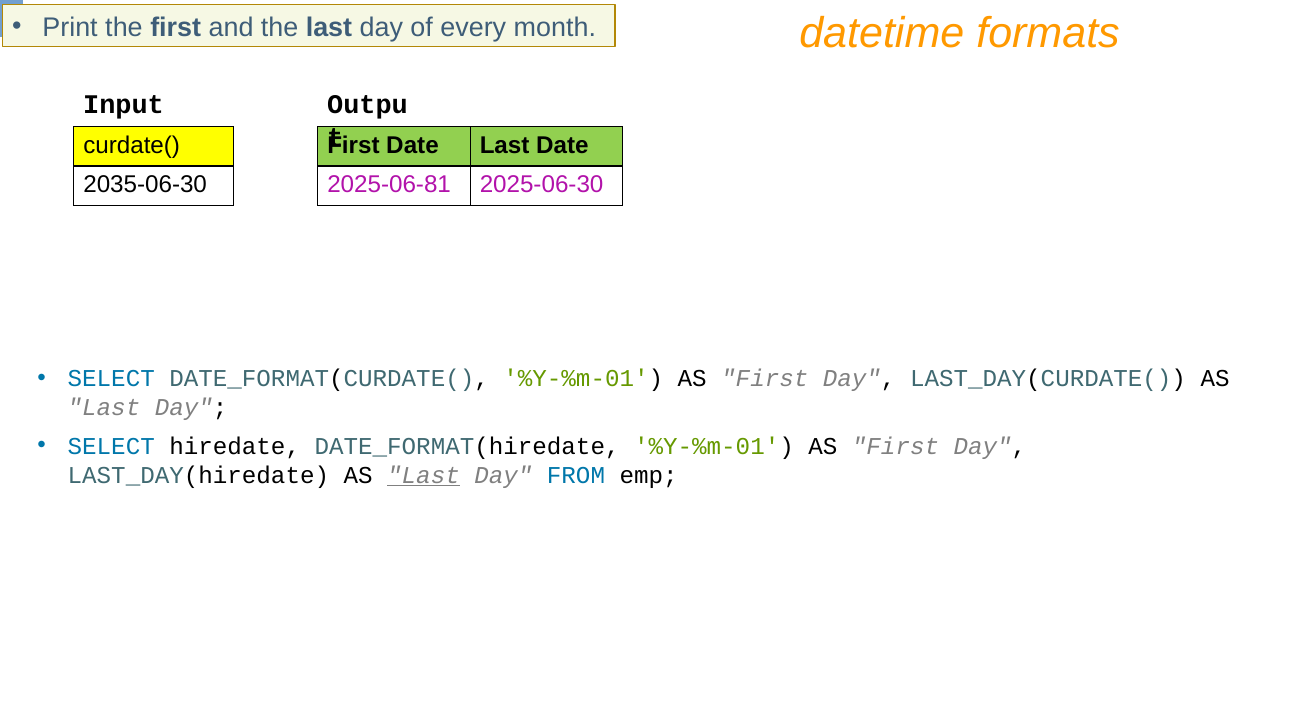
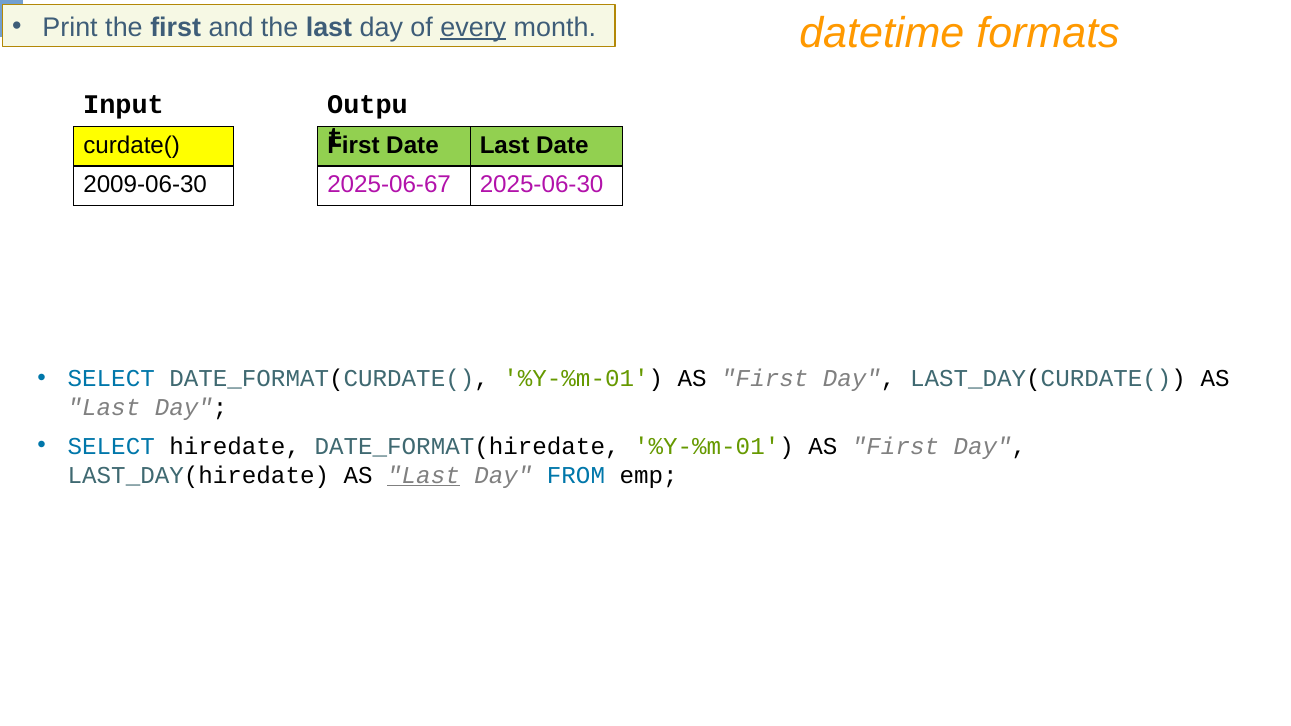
every underline: none -> present
2035-06-30: 2035-06-30 -> 2009-06-30
2025-06-81: 2025-06-81 -> 2025-06-67
